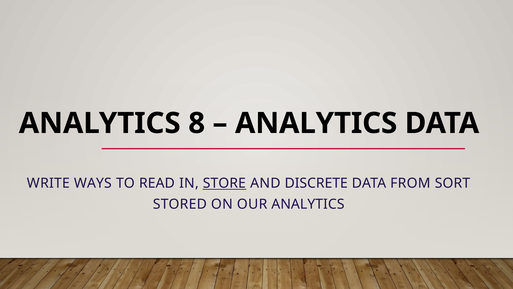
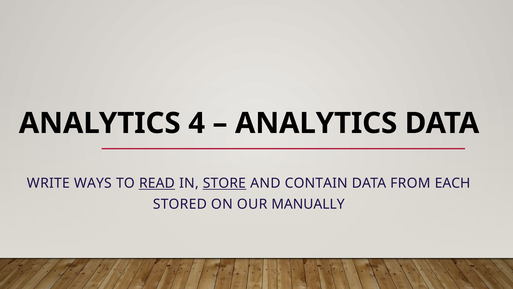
8: 8 -> 4
READ underline: none -> present
DISCRETE: DISCRETE -> CONTAIN
SORT: SORT -> EACH
OUR ANALYTICS: ANALYTICS -> MANUALLY
